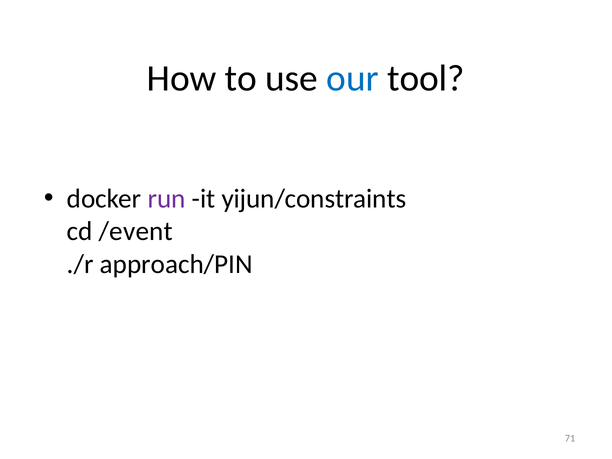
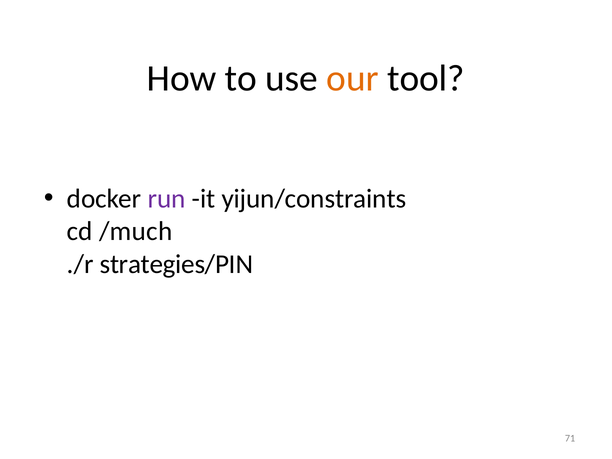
our colour: blue -> orange
/event: /event -> /much
approach/PIN: approach/PIN -> strategies/PIN
